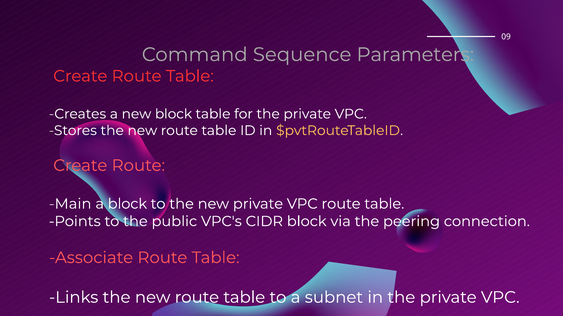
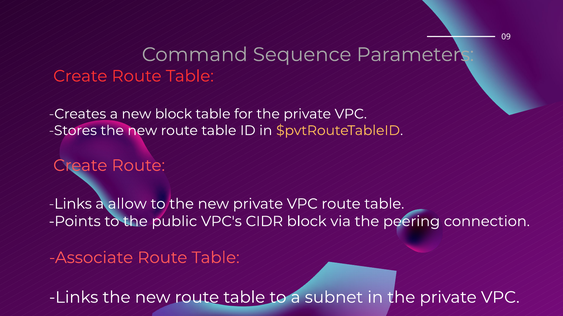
Main at (70, 204): Main -> Links
a block: block -> allow
